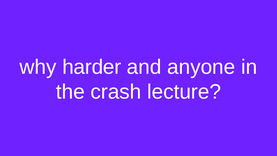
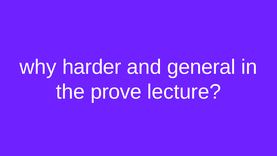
anyone: anyone -> general
crash: crash -> prove
